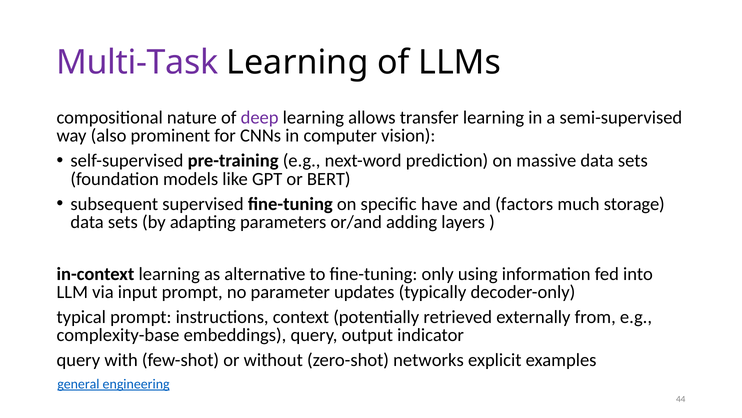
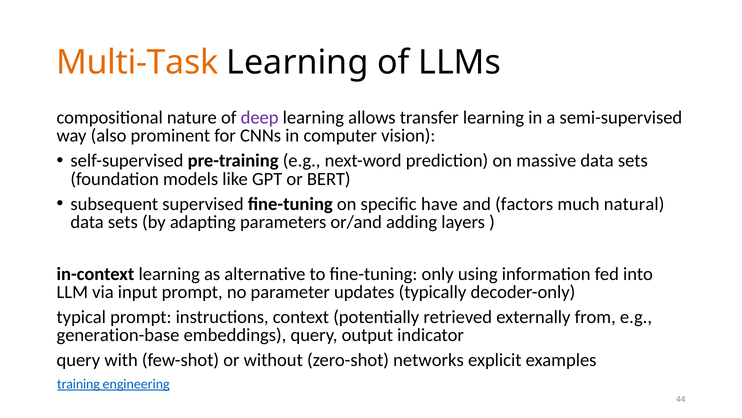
Multi-Task colour: purple -> orange
storage: storage -> natural
complexity-base: complexity-base -> generation-base
general: general -> training
